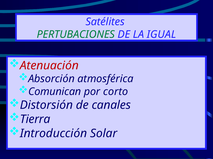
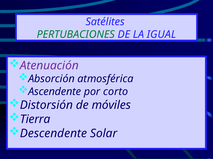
Atenuación colour: red -> purple
Comunican: Comunican -> Ascendente
canales: canales -> móviles
Introducción: Introducción -> Descendente
